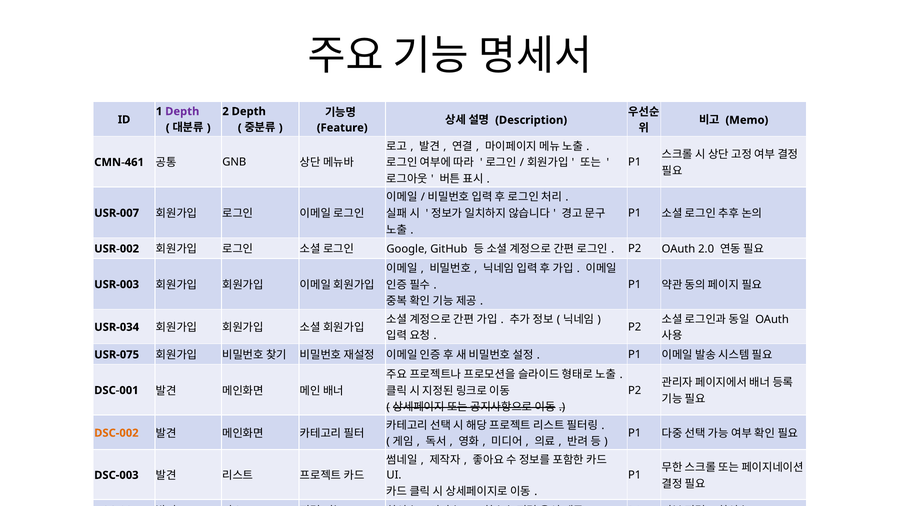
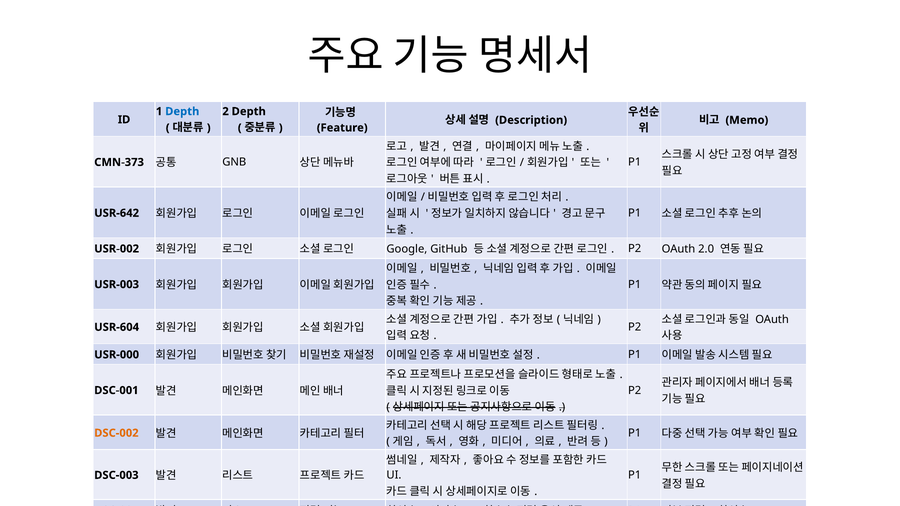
Depth at (182, 111) colour: purple -> blue
CMN-461: CMN-461 -> CMN-373
USR-007: USR-007 -> USR-642
USR-034: USR-034 -> USR-604
USR-075: USR-075 -> USR-000
